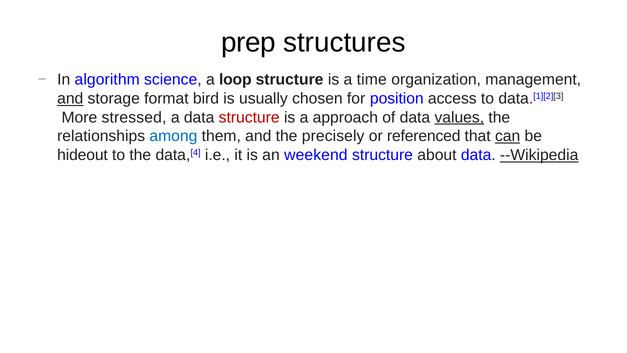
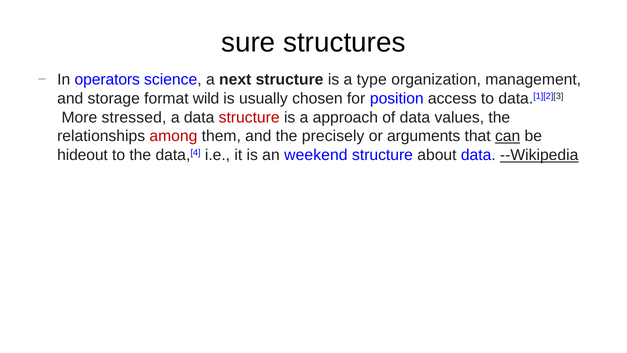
prep: prep -> sure
algorithm: algorithm -> operators
loop: loop -> next
time: time -> type
and at (70, 99) underline: present -> none
bird: bird -> wild
values underline: present -> none
among colour: blue -> red
referenced: referenced -> arguments
